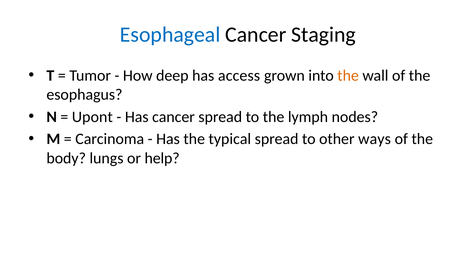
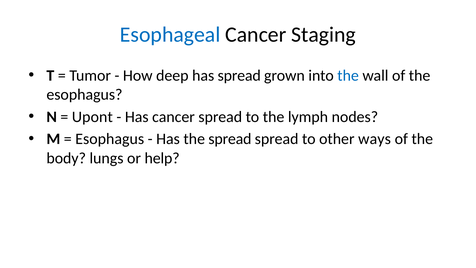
has access: access -> spread
the at (348, 75) colour: orange -> blue
Carcinoma at (110, 139): Carcinoma -> Esophagus
the typical: typical -> spread
